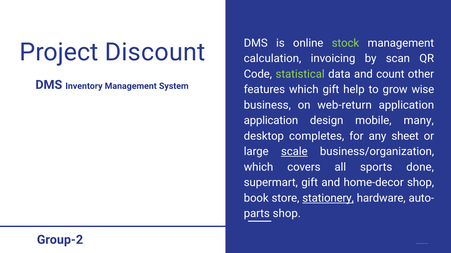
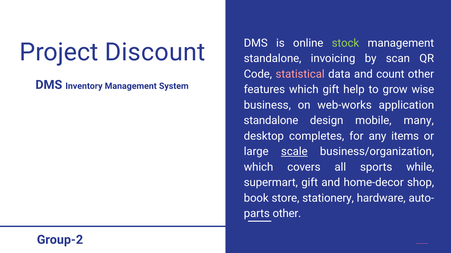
calculation at (273, 59): calculation -> standalone
statistical colour: light green -> pink
web-return: web-return -> web-works
application at (271, 121): application -> standalone
sheet: sheet -> items
done: done -> while
stationery underline: present -> none
shop at (287, 214): shop -> other
